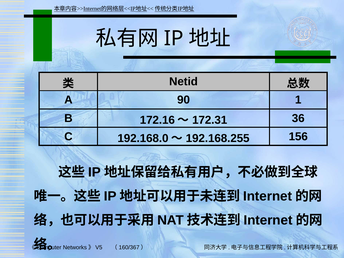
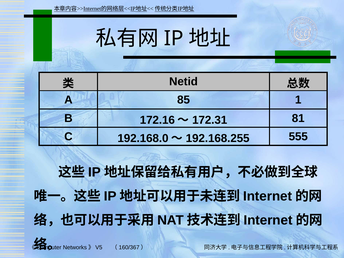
90: 90 -> 85
36: 36 -> 81
156: 156 -> 555
